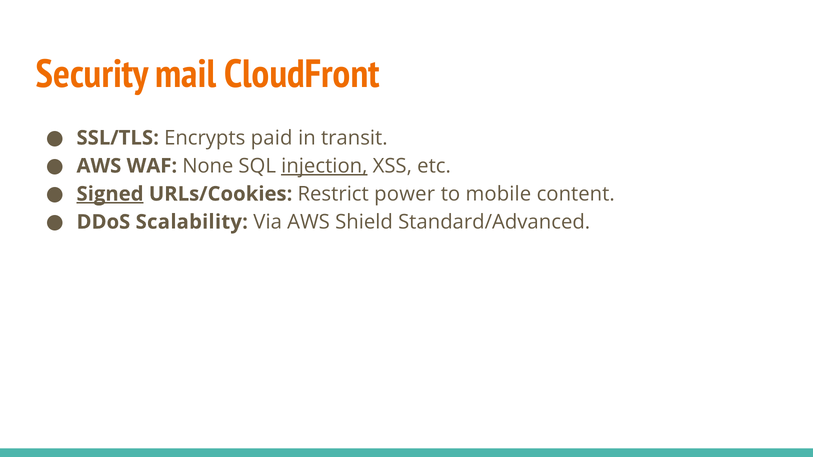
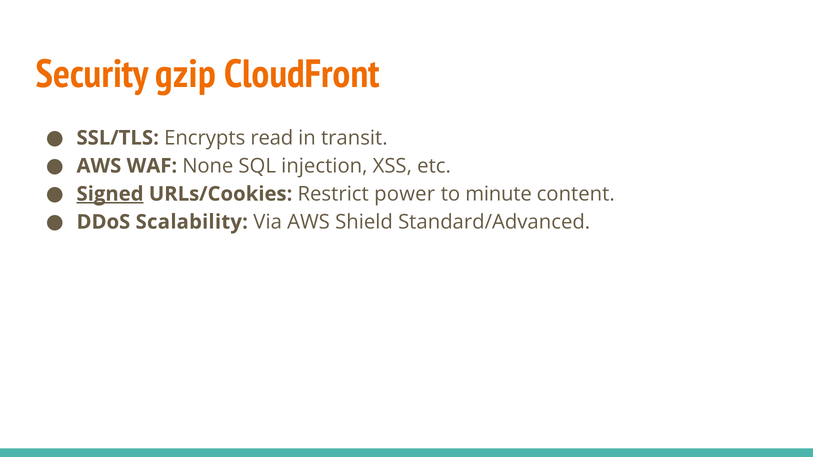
mail: mail -> gzip
paid: paid -> read
injection underline: present -> none
mobile: mobile -> minute
